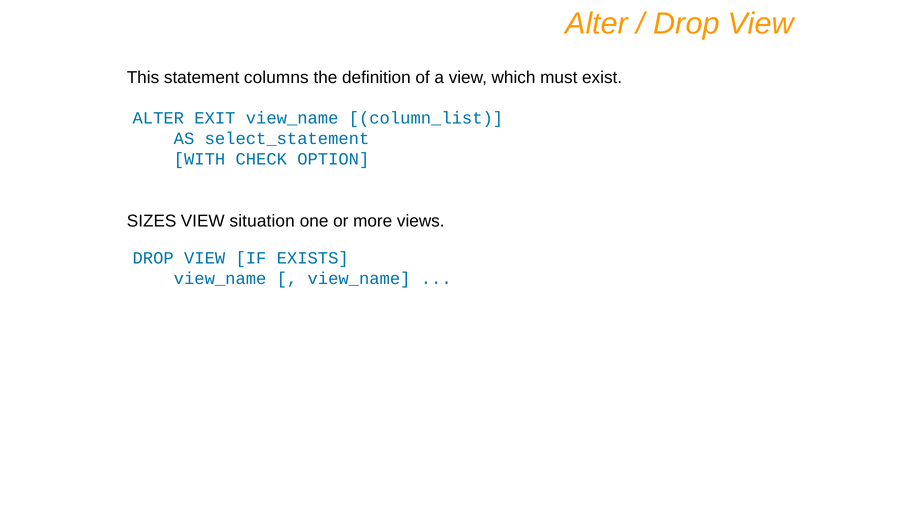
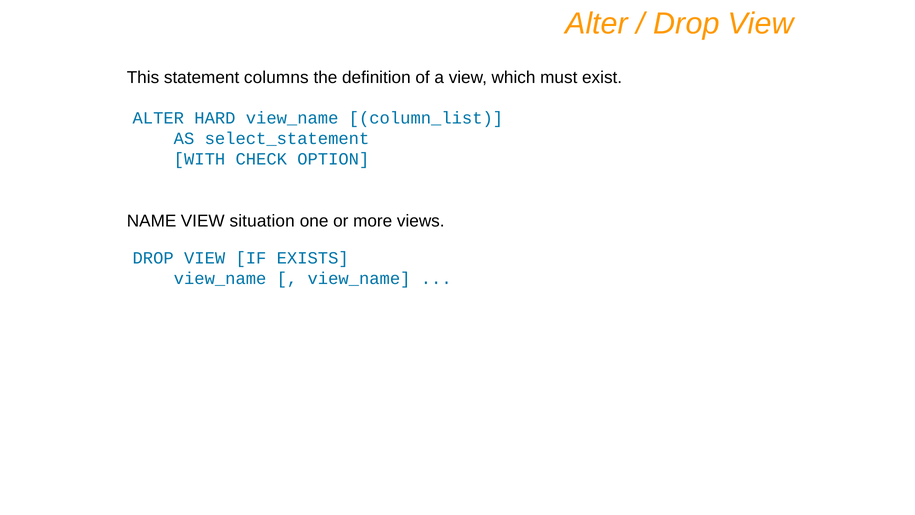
EXIT: EXIT -> HARD
SIZES: SIZES -> NAME
